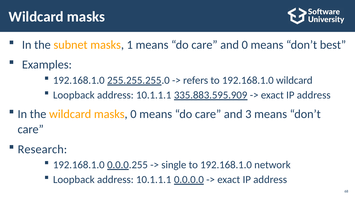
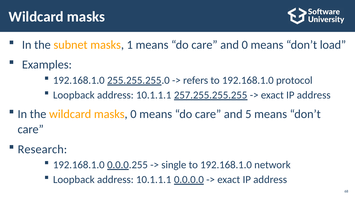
best: best -> load
192.168.1.0 wildcard: wildcard -> protocol
335.883.595.909: 335.883.595.909 -> 257.255.255.255
3: 3 -> 5
